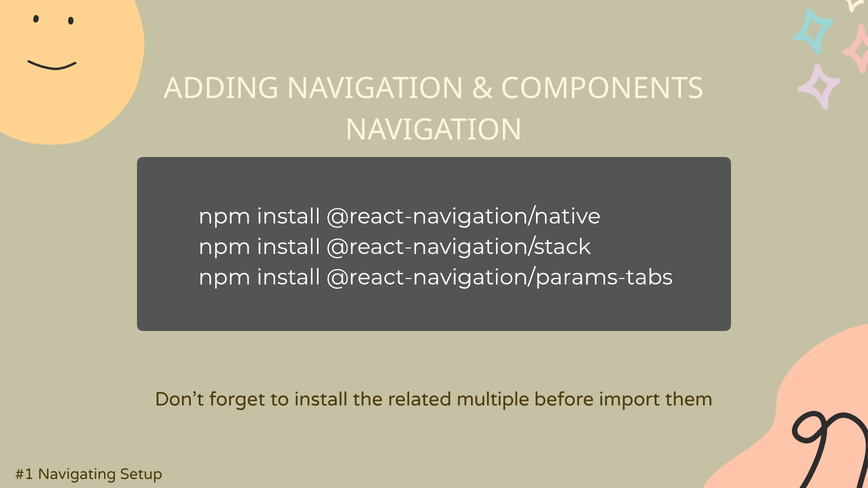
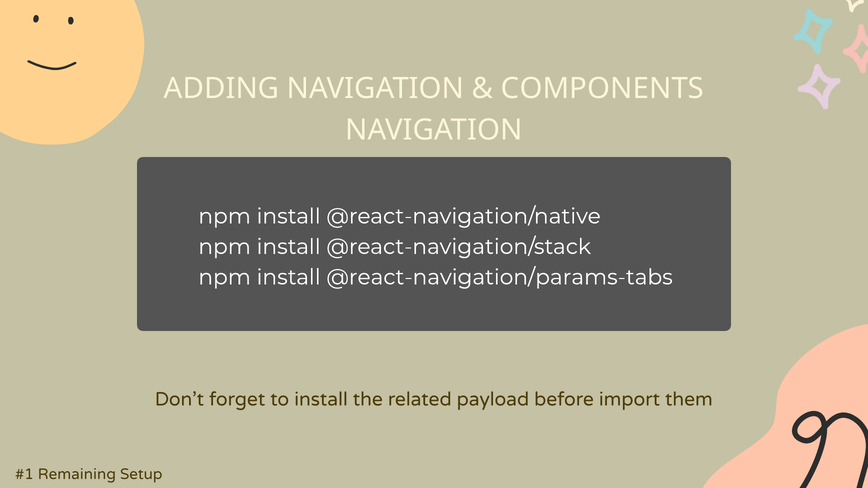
multiple: multiple -> payload
Navigating: Navigating -> Remaining
